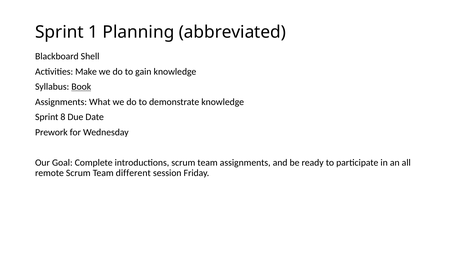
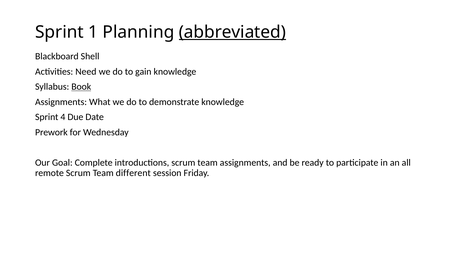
abbreviated underline: none -> present
Make: Make -> Need
8: 8 -> 4
